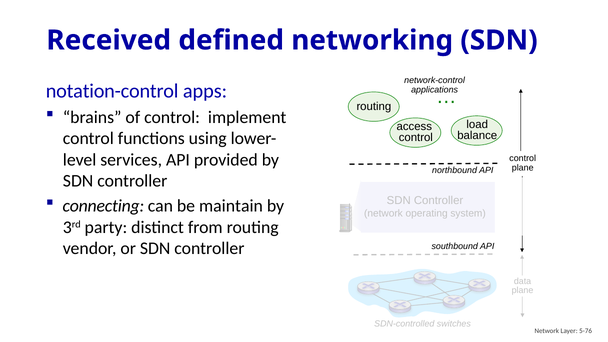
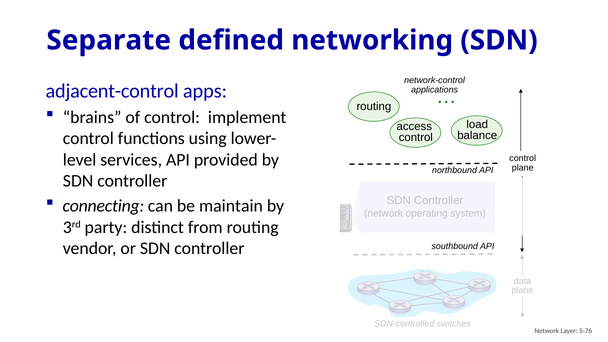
Received: Received -> Separate
notation-control: notation-control -> adjacent-control
